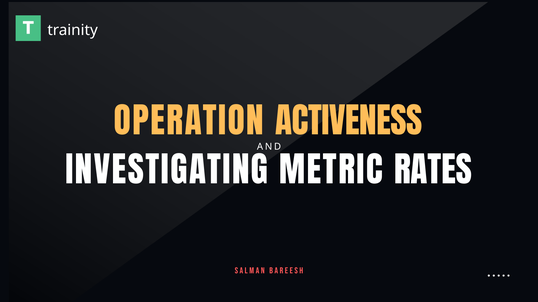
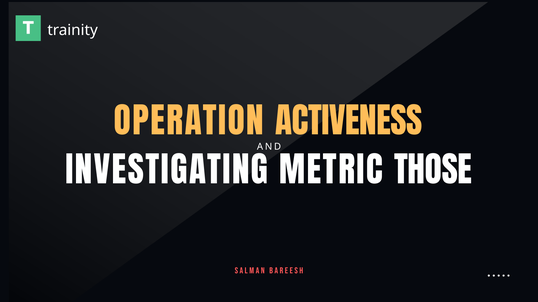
RATES: RATES -> THOSE
